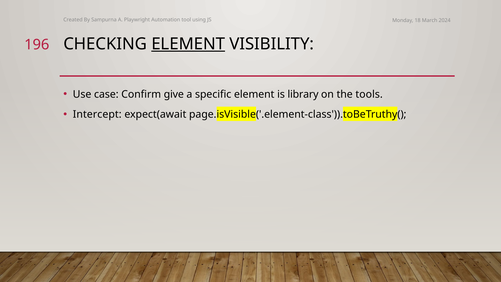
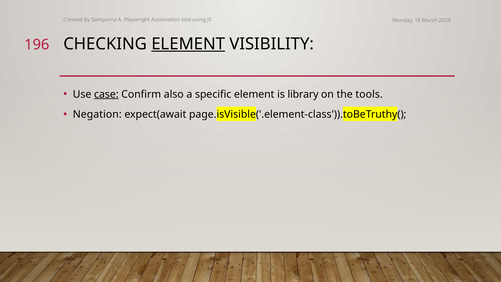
case underline: none -> present
give: give -> also
Intercept: Intercept -> Negation
